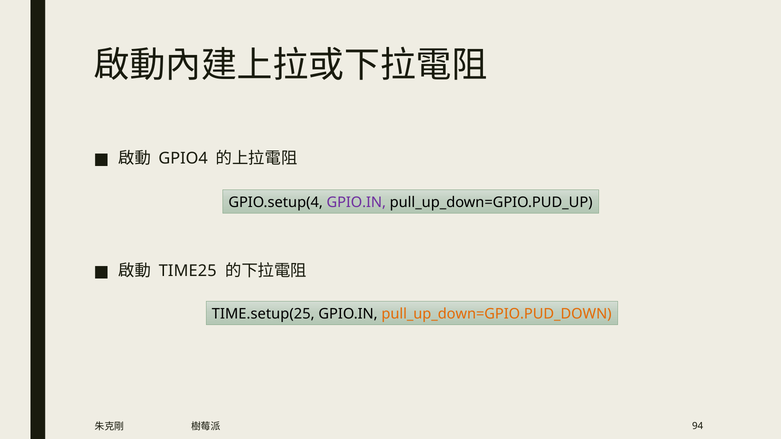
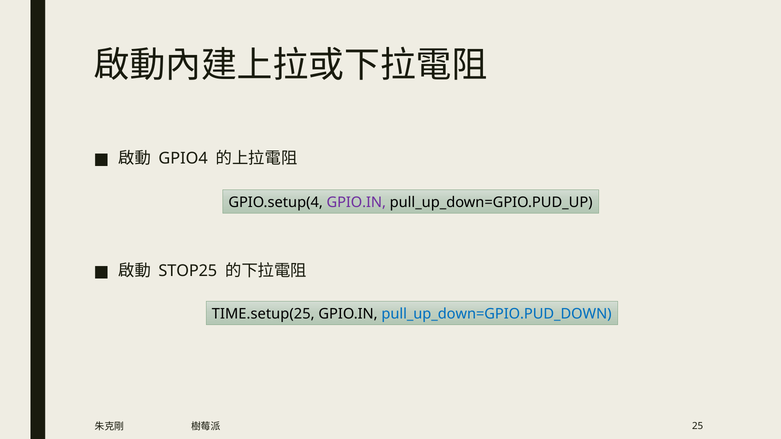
TIME25: TIME25 -> STOP25
pull_up_down=GPIO.PUD_DOWN colour: orange -> blue
94: 94 -> 25
